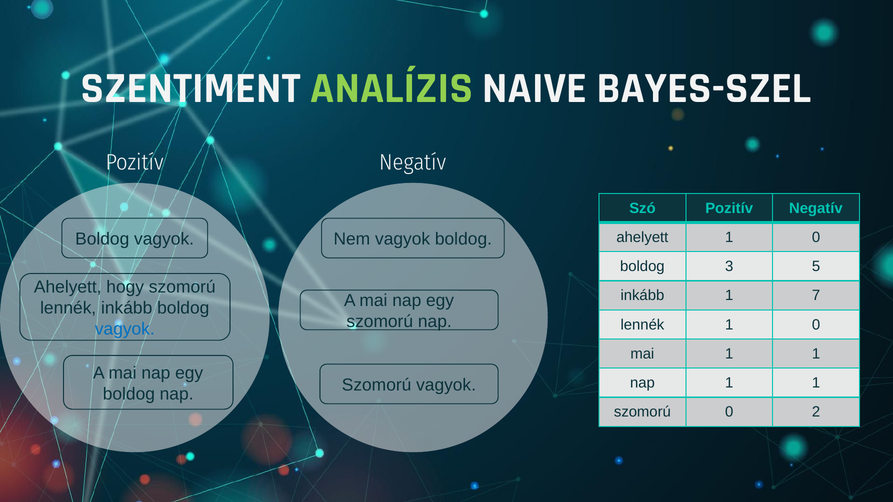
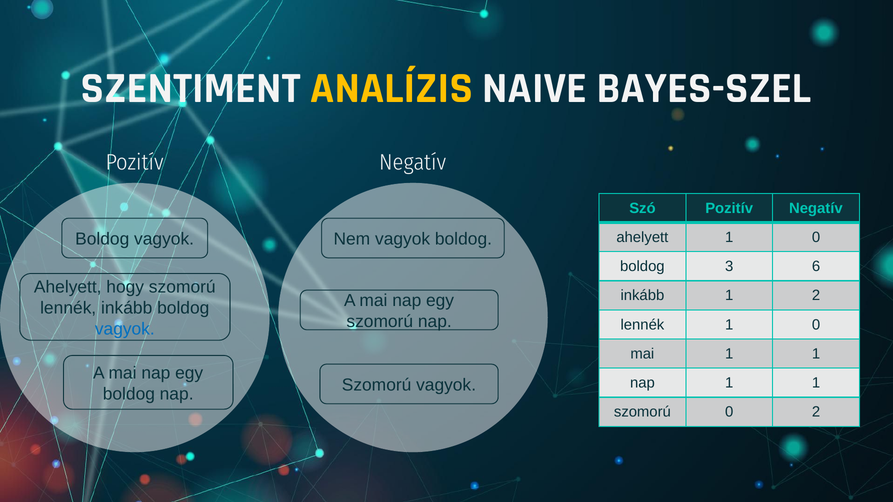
ANALÍZIS colour: light green -> yellow
5: 5 -> 6
1 7: 7 -> 2
